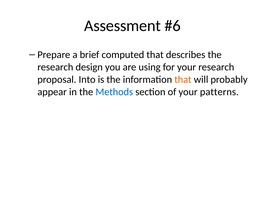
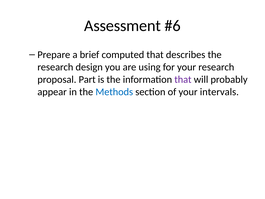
Into: Into -> Part
that at (183, 79) colour: orange -> purple
patterns: patterns -> intervals
